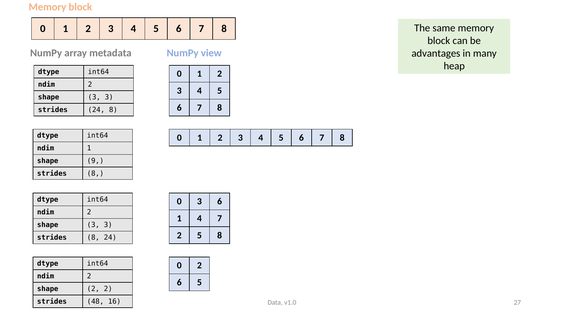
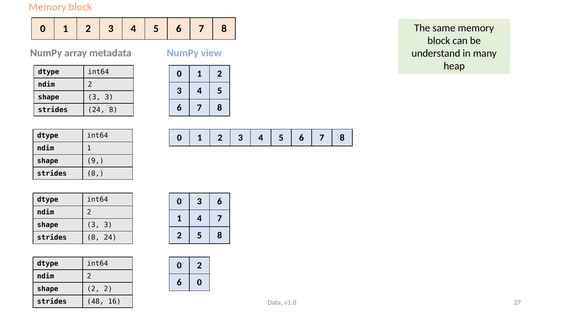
advantages: advantages -> understand
6 5: 5 -> 0
